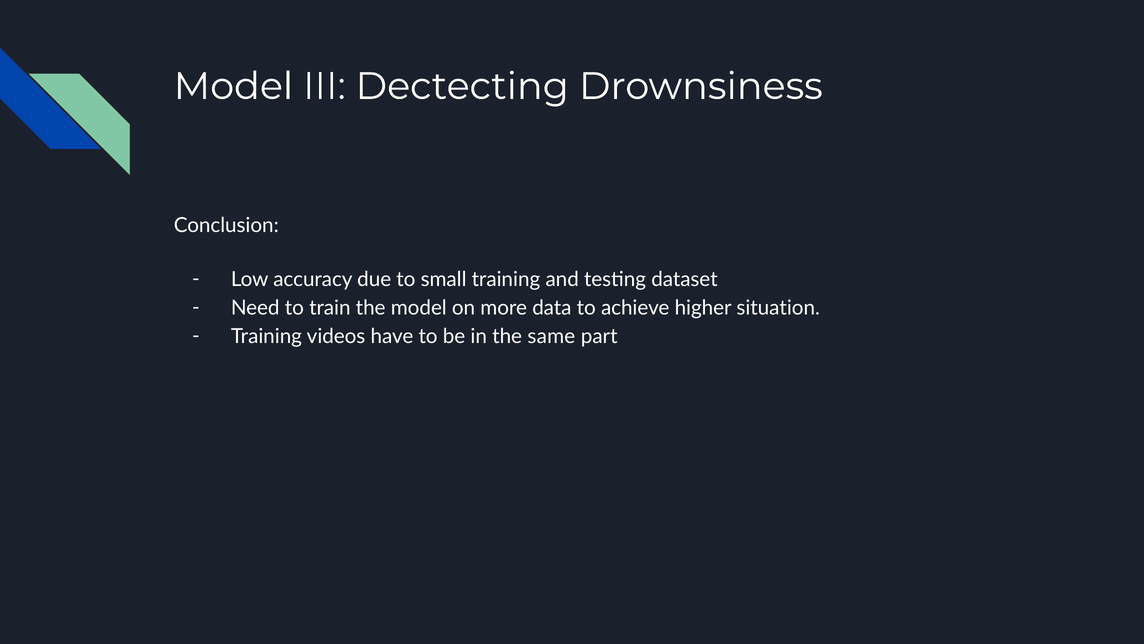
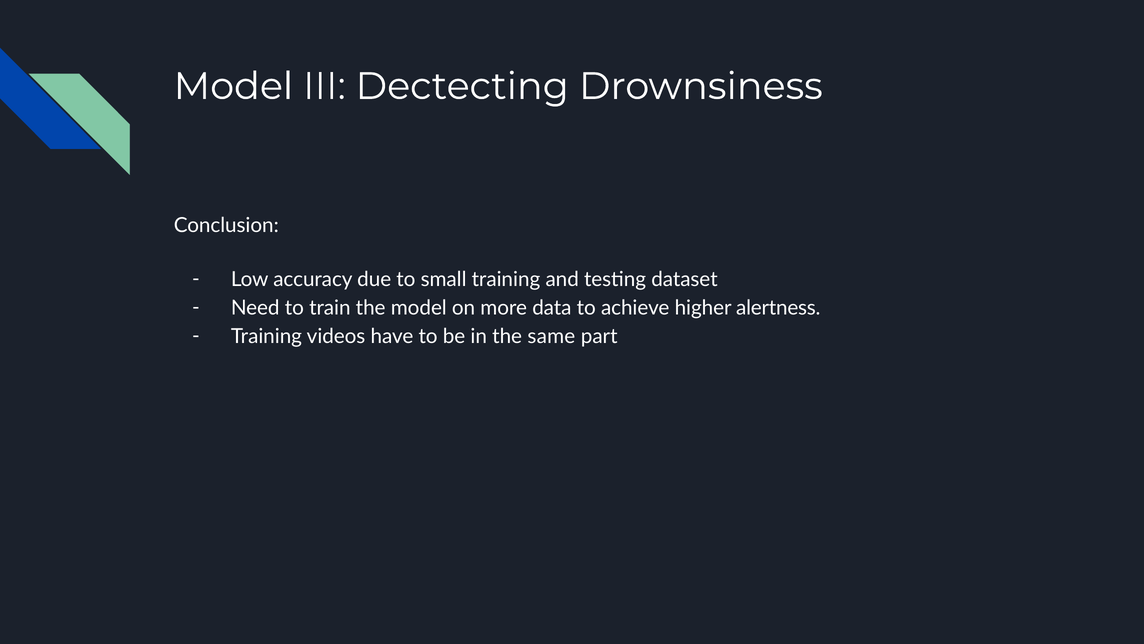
situation: situation -> alertness
